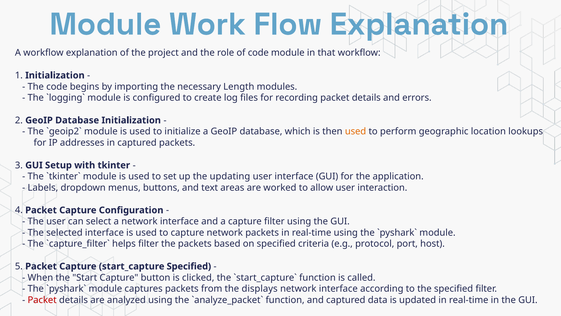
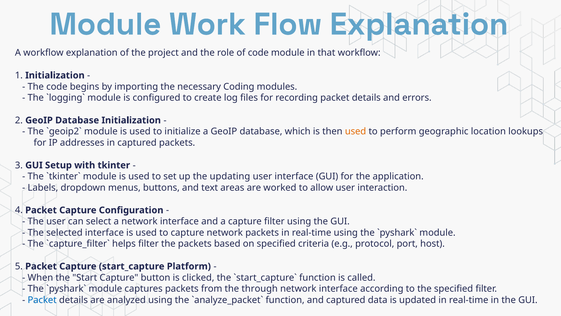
Length: Length -> Coding
start_capture Specified: Specified -> Platform
displays: displays -> through
Packet at (42, 300) colour: red -> blue
